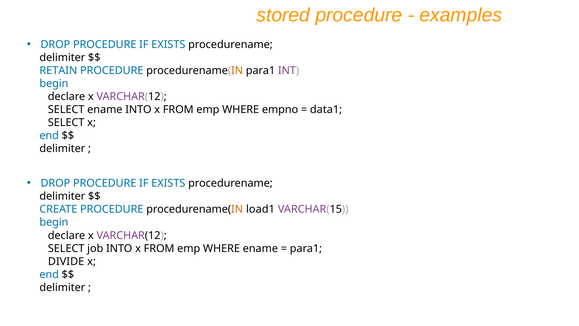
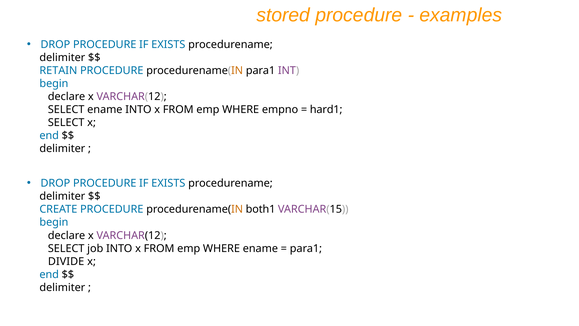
data1: data1 -> hard1
load1: load1 -> both1
